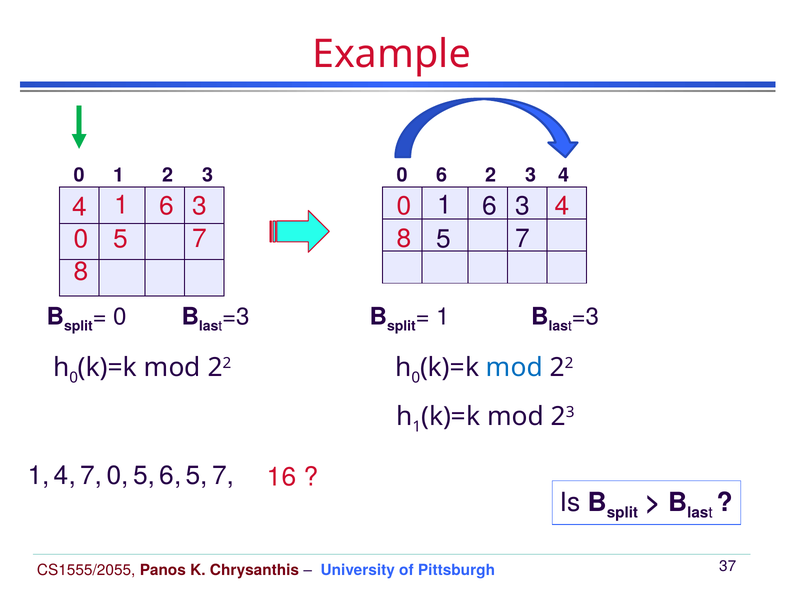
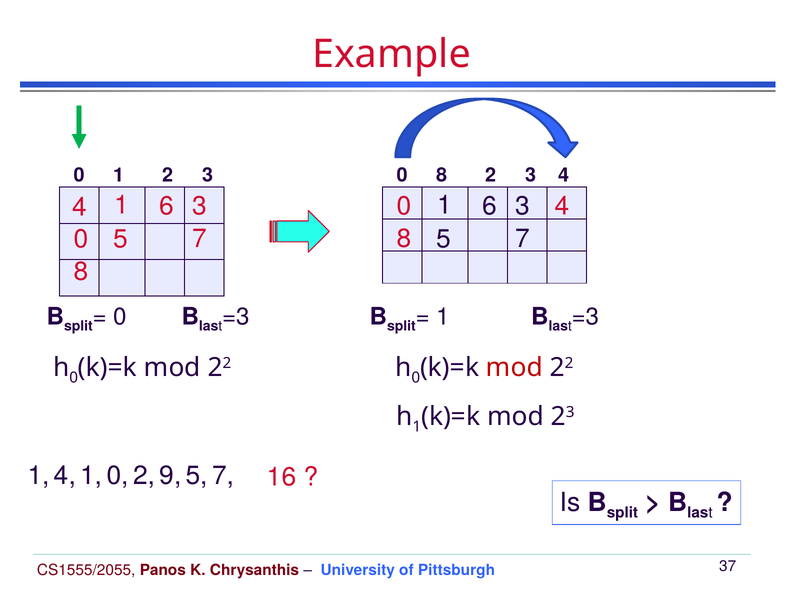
6 at (442, 175): 6 -> 8
mod at (514, 368) colour: blue -> red
7 at (91, 476): 7 -> 1
5 at (144, 476): 5 -> 2
6 at (170, 476): 6 -> 9
